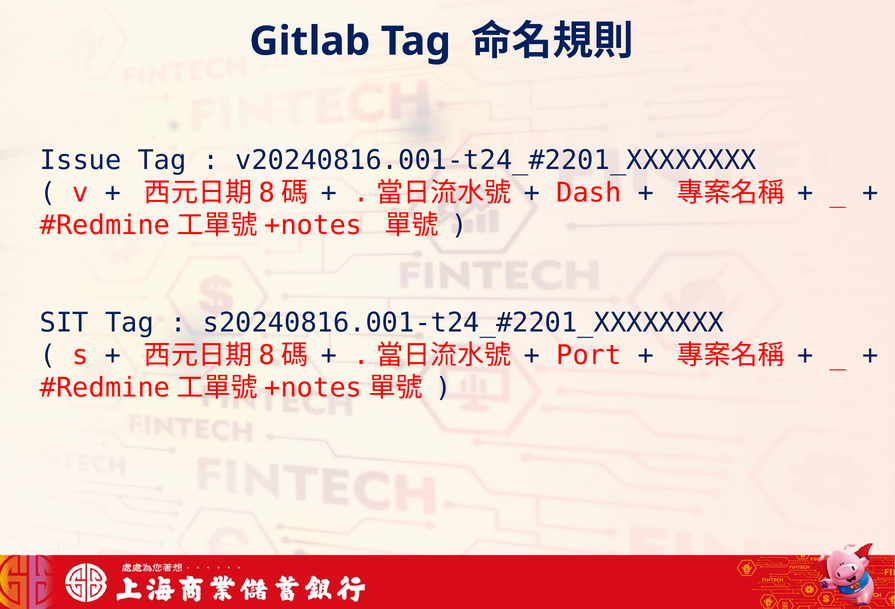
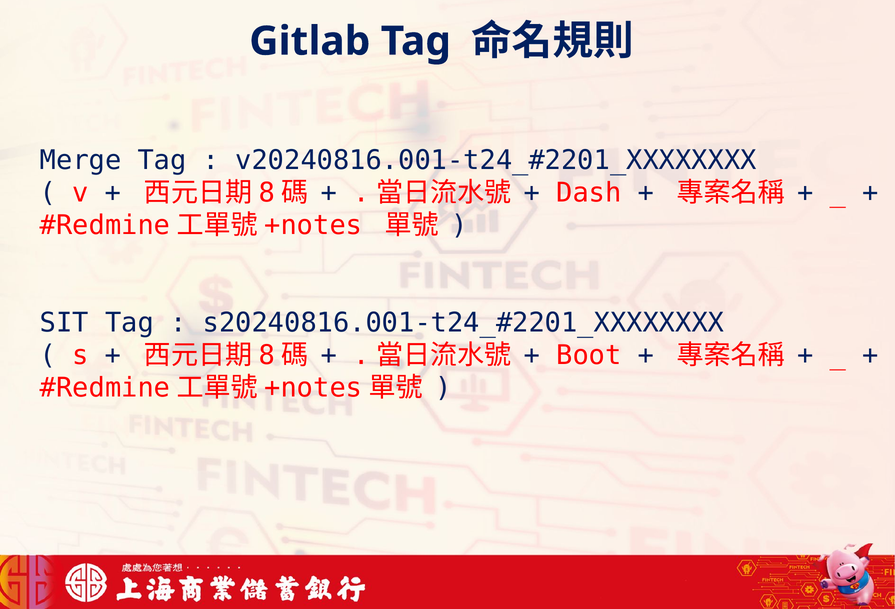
Issue: Issue -> Merge
Port: Port -> Boot
